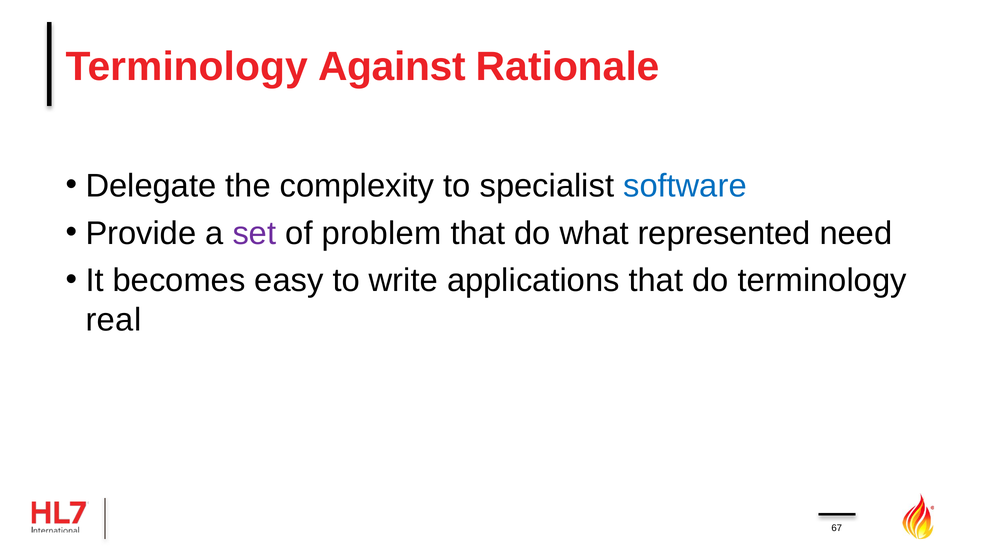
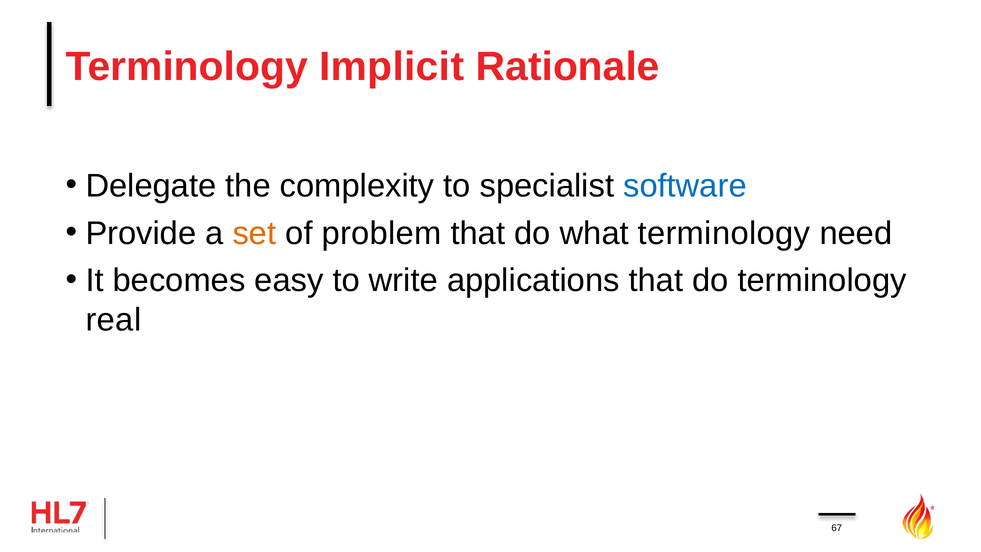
Against: Against -> Implicit
set colour: purple -> orange
what represented: represented -> terminology
